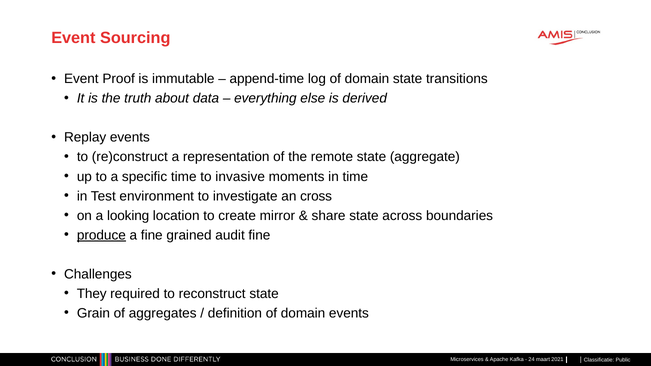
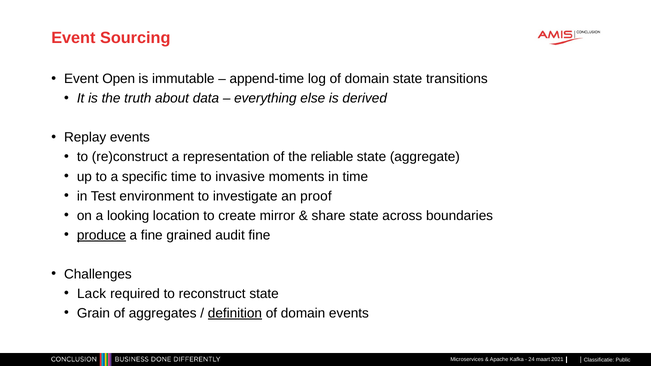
Proof: Proof -> Open
remote: remote -> reliable
cross: cross -> proof
They: They -> Lack
definition underline: none -> present
